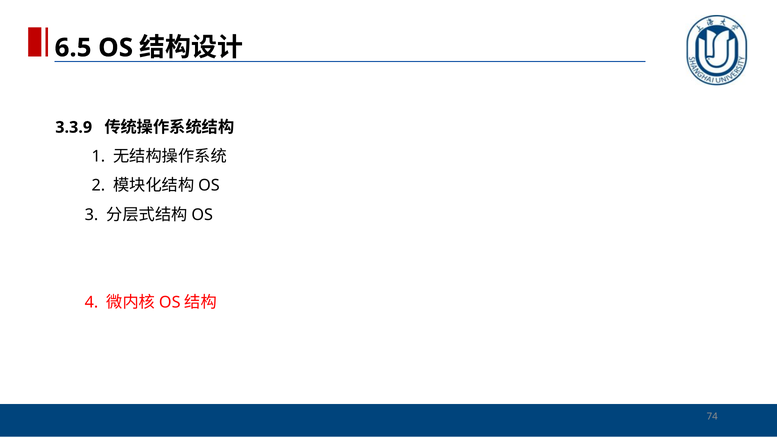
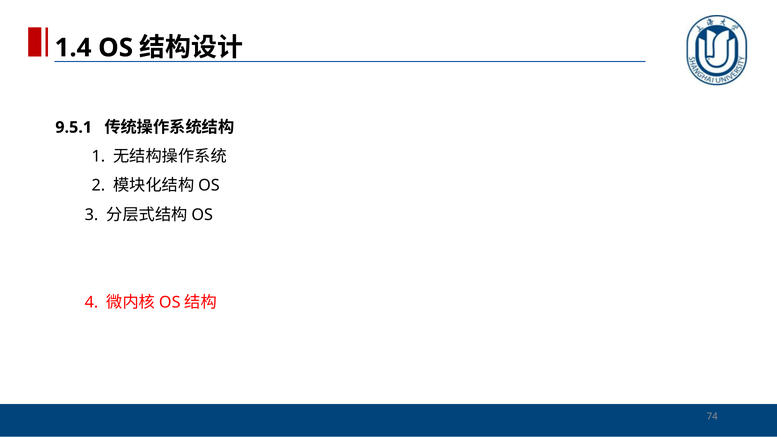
6.5: 6.5 -> 1.4
3.3.9: 3.3.9 -> 9.5.1
